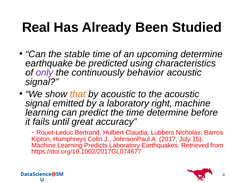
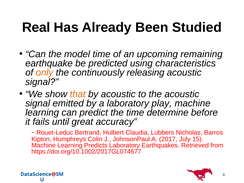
stable: stable -> model
upcoming determine: determine -> remaining
only colour: purple -> orange
behavior: behavior -> releasing
right: right -> play
